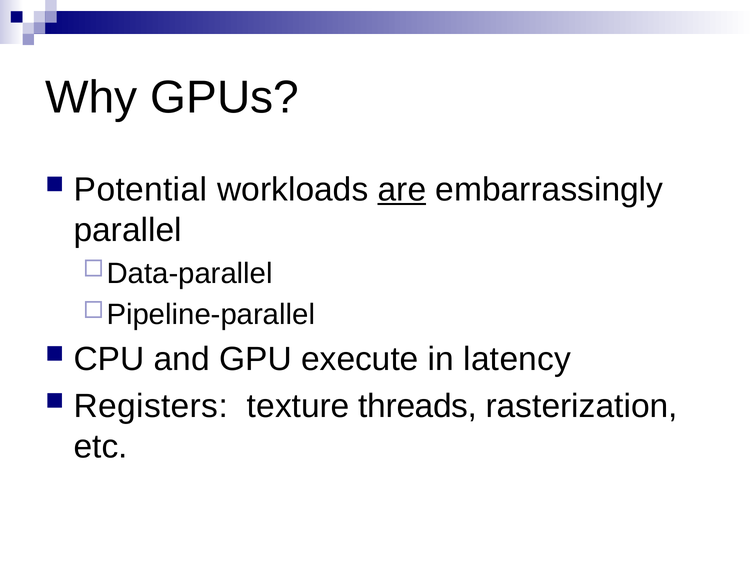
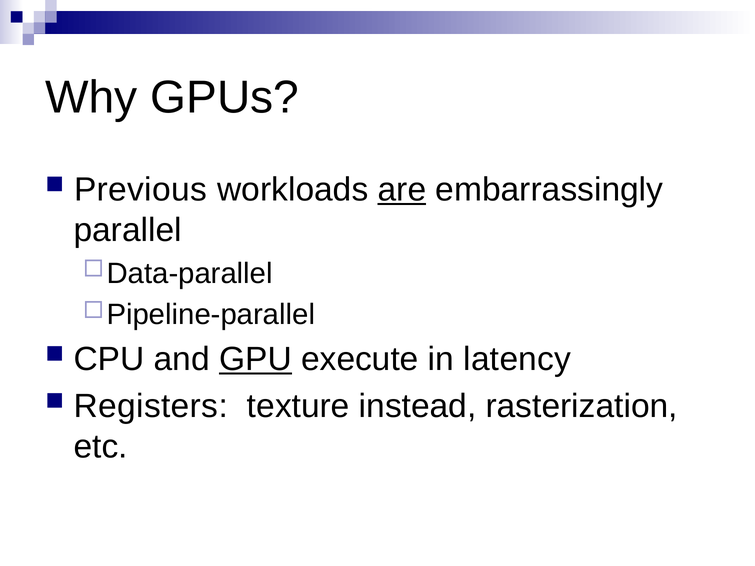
Potential: Potential -> Previous
GPU underline: none -> present
threads: threads -> instead
